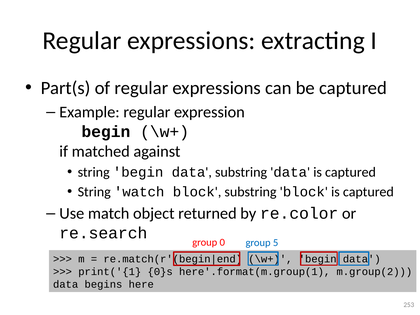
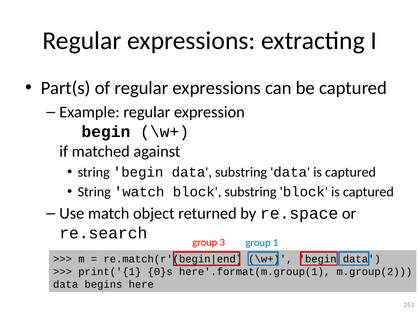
re.color: re.color -> re.space
0: 0 -> 3
5: 5 -> 1
